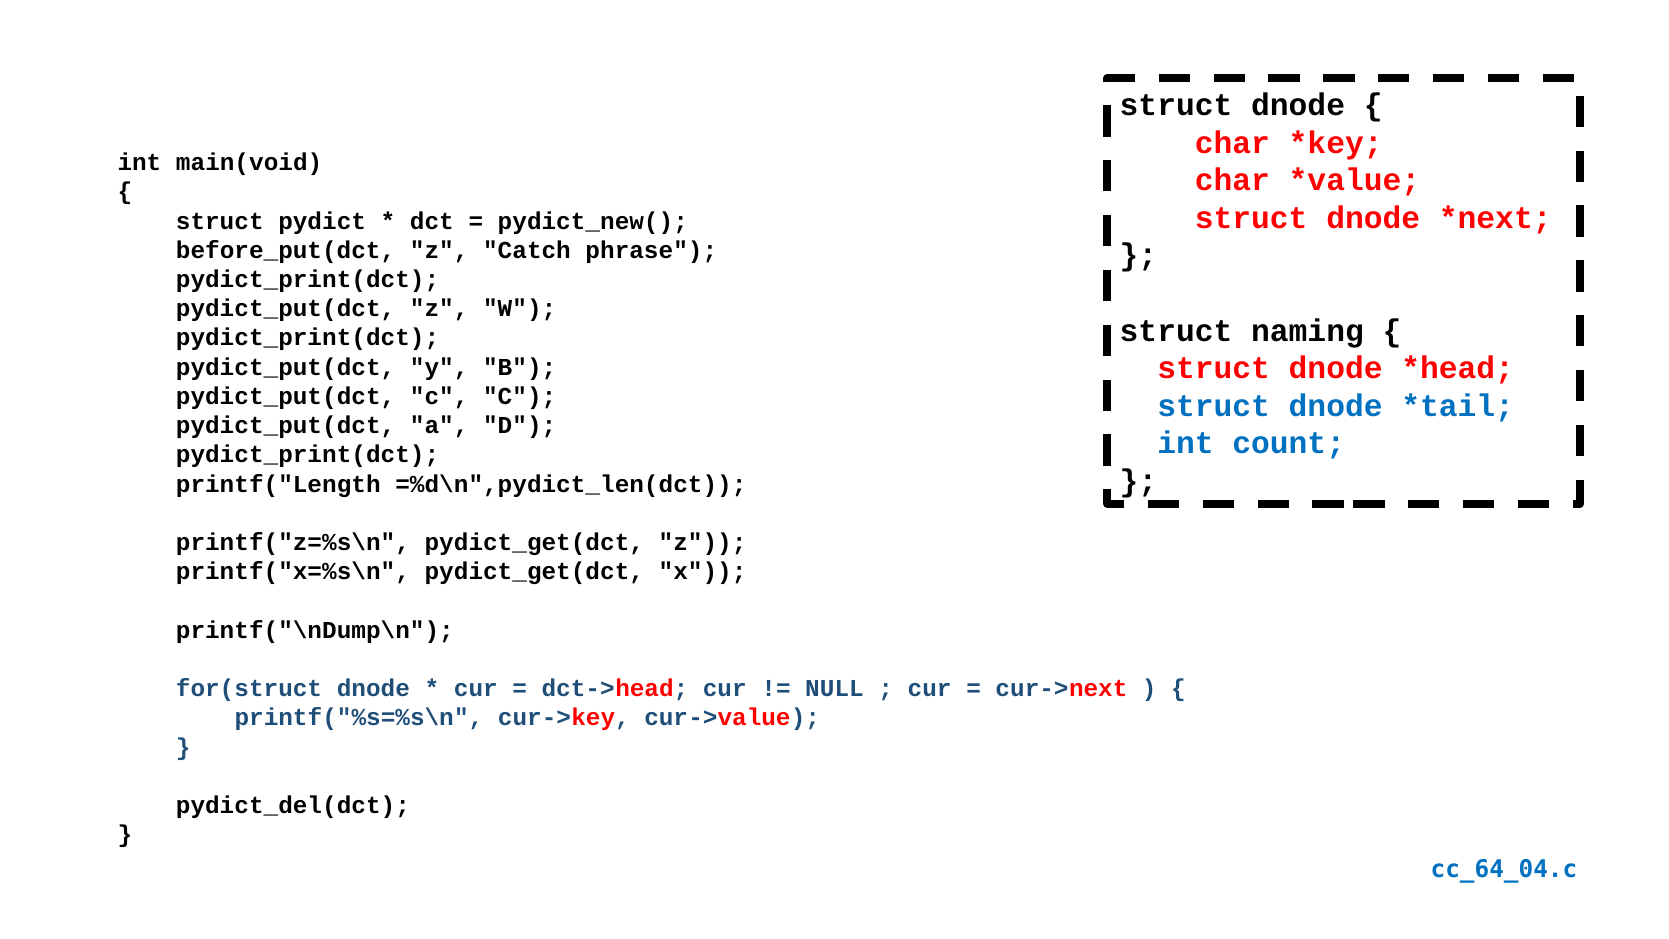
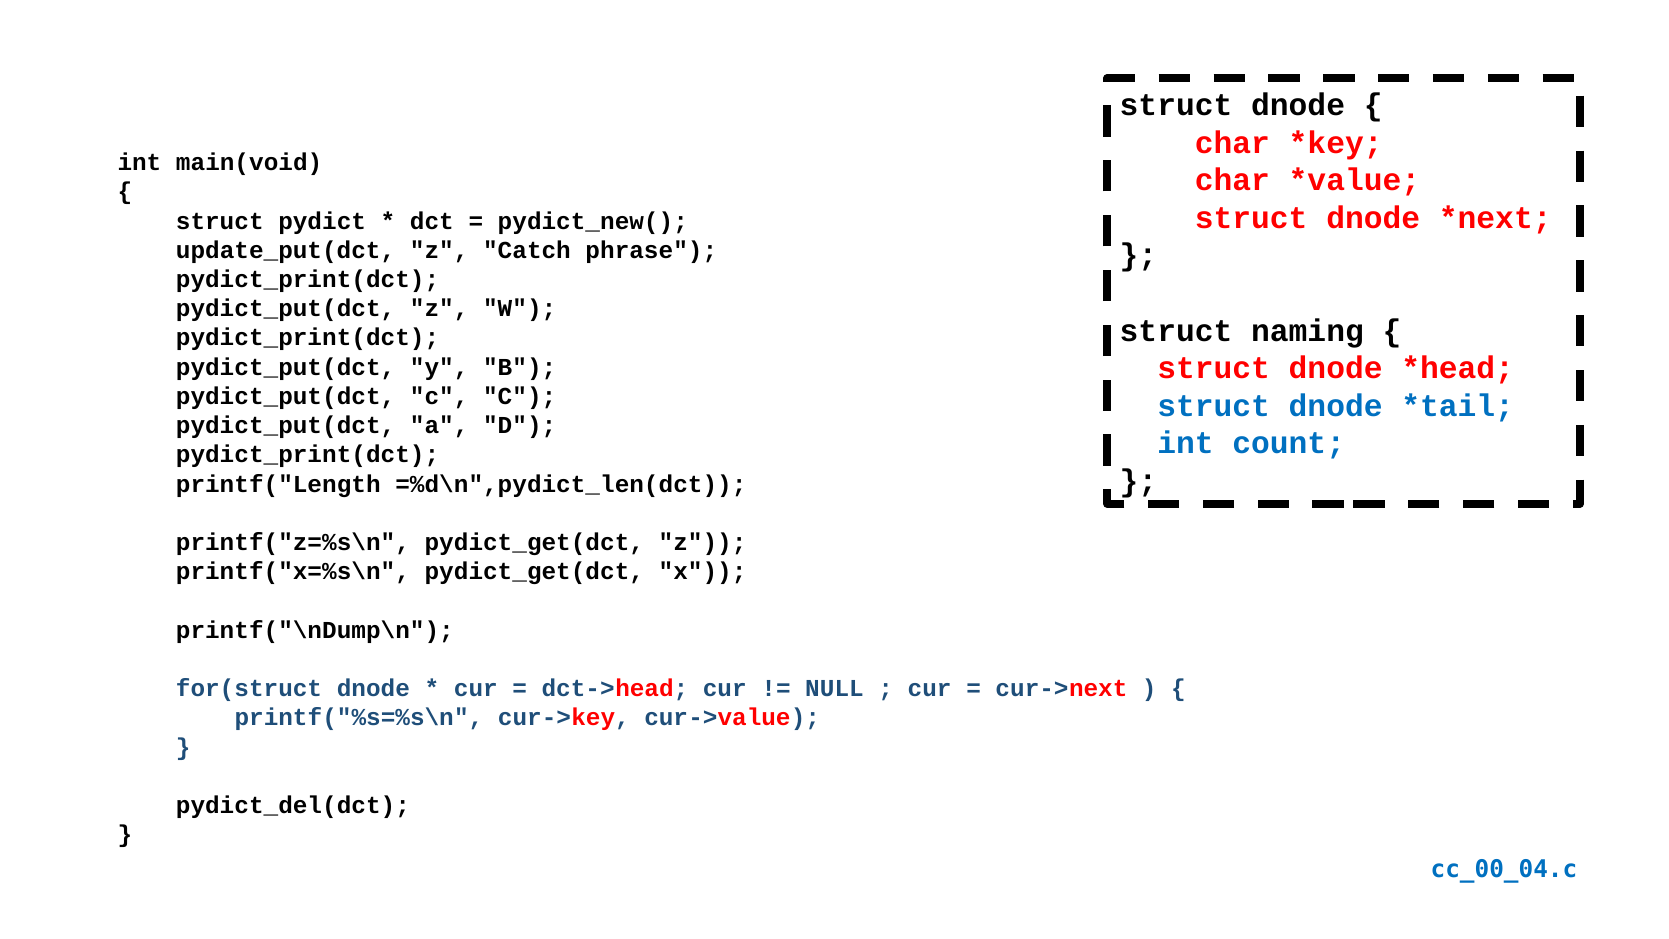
before_put(dct: before_put(dct -> update_put(dct
cc_64_04.c: cc_64_04.c -> cc_00_04.c
